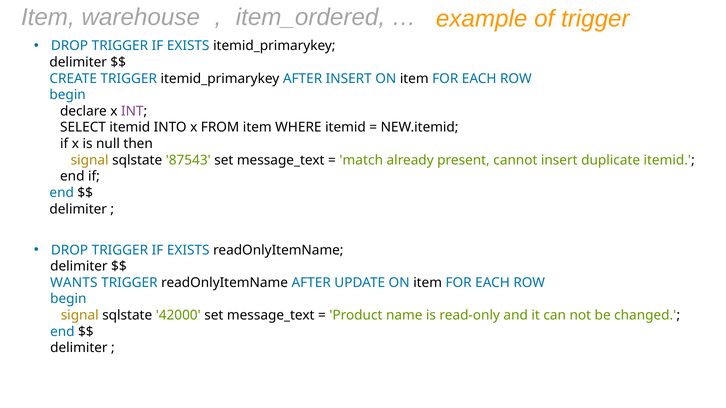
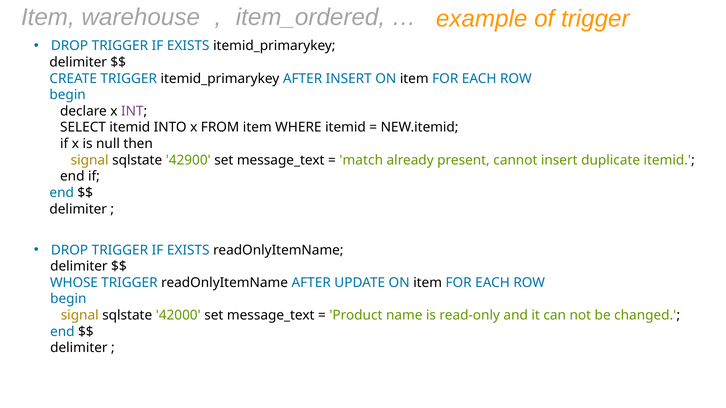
87543: 87543 -> 42900
WANTS: WANTS -> WHOSE
